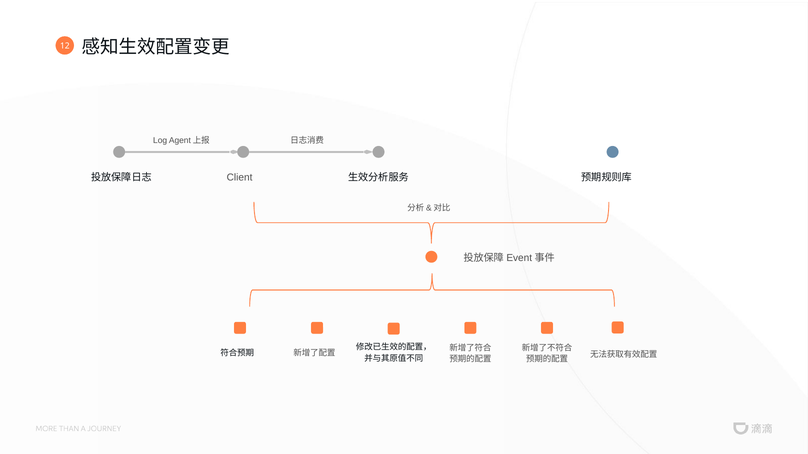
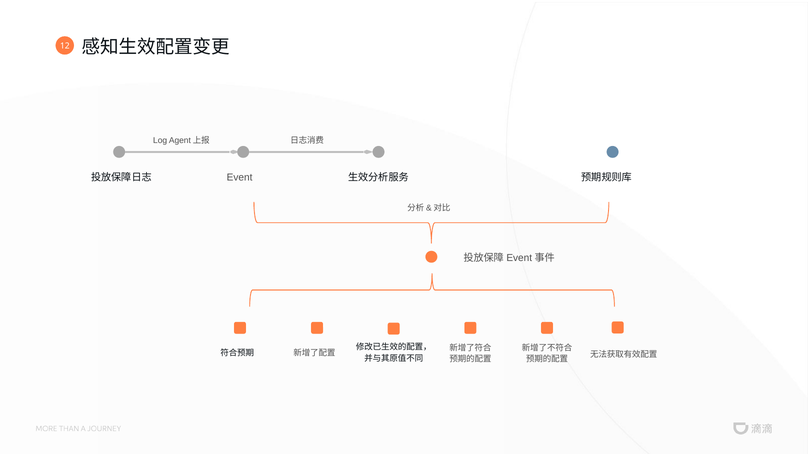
Client: Client -> Event
